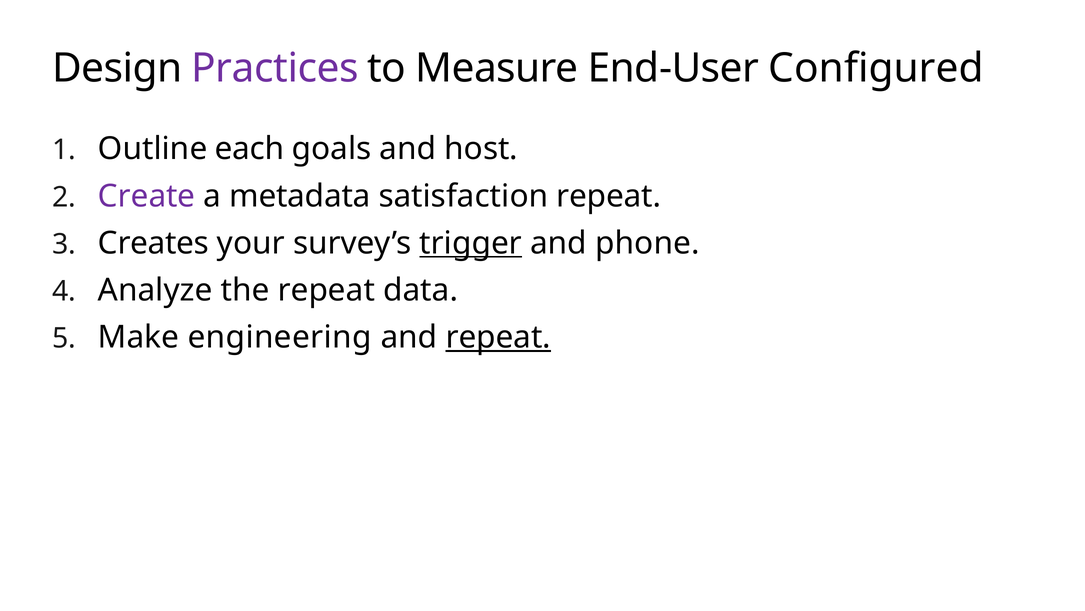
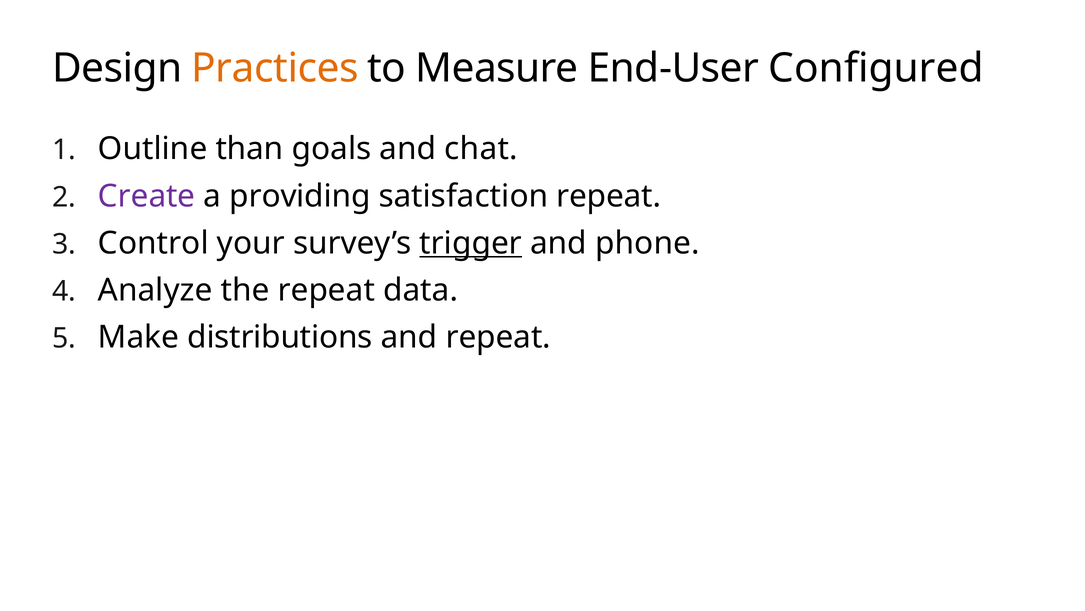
Practices colour: purple -> orange
each: each -> than
host: host -> chat
metadata: metadata -> providing
Creates: Creates -> Control
engineering: engineering -> distributions
repeat at (498, 337) underline: present -> none
